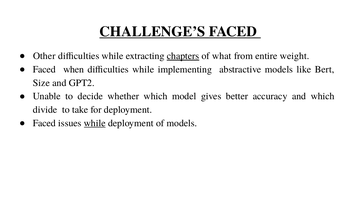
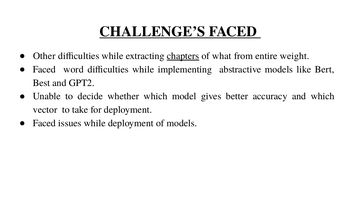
when: when -> word
Size: Size -> Best
divide: divide -> vector
while at (95, 123) underline: present -> none
